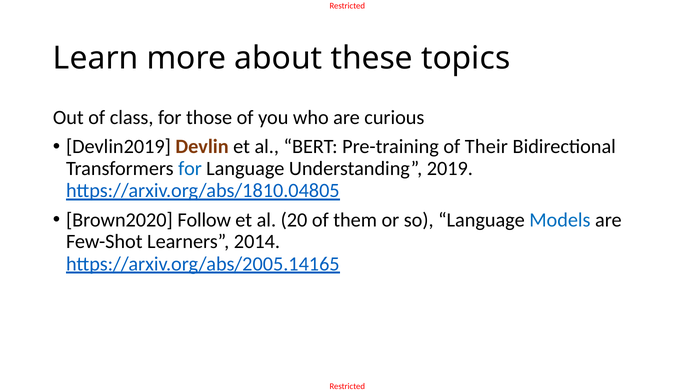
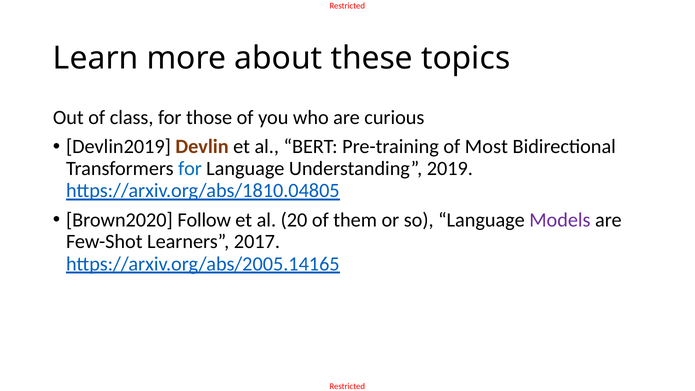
Their: Their -> Most
Models colour: blue -> purple
2014: 2014 -> 2017
